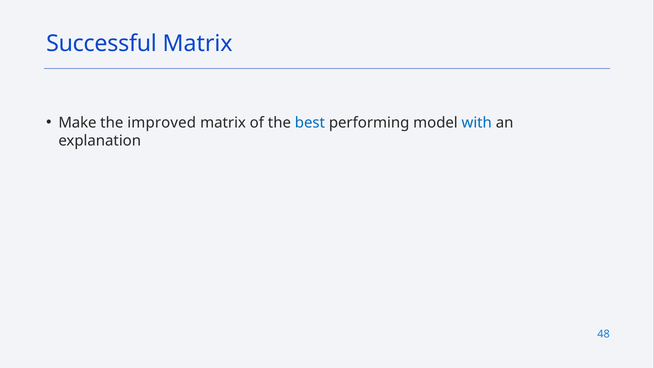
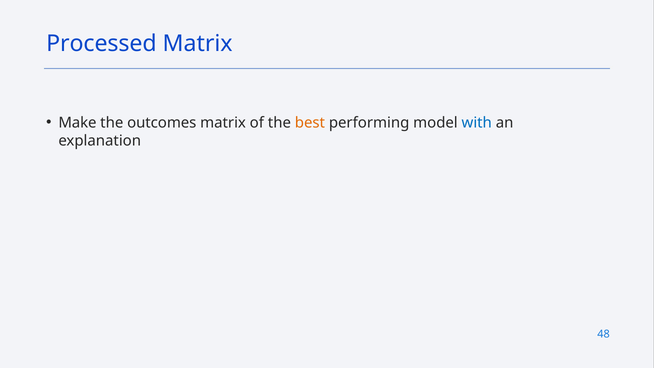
Successful: Successful -> Processed
improved: improved -> outcomes
best colour: blue -> orange
